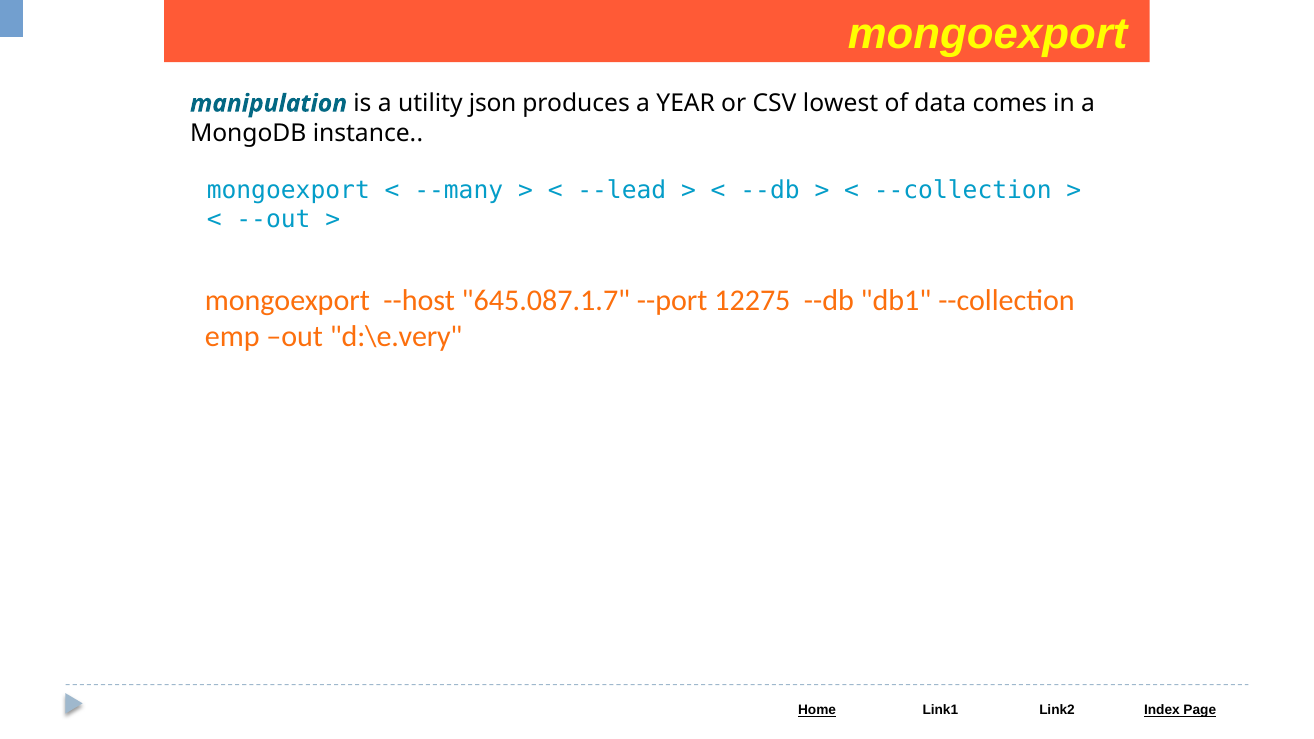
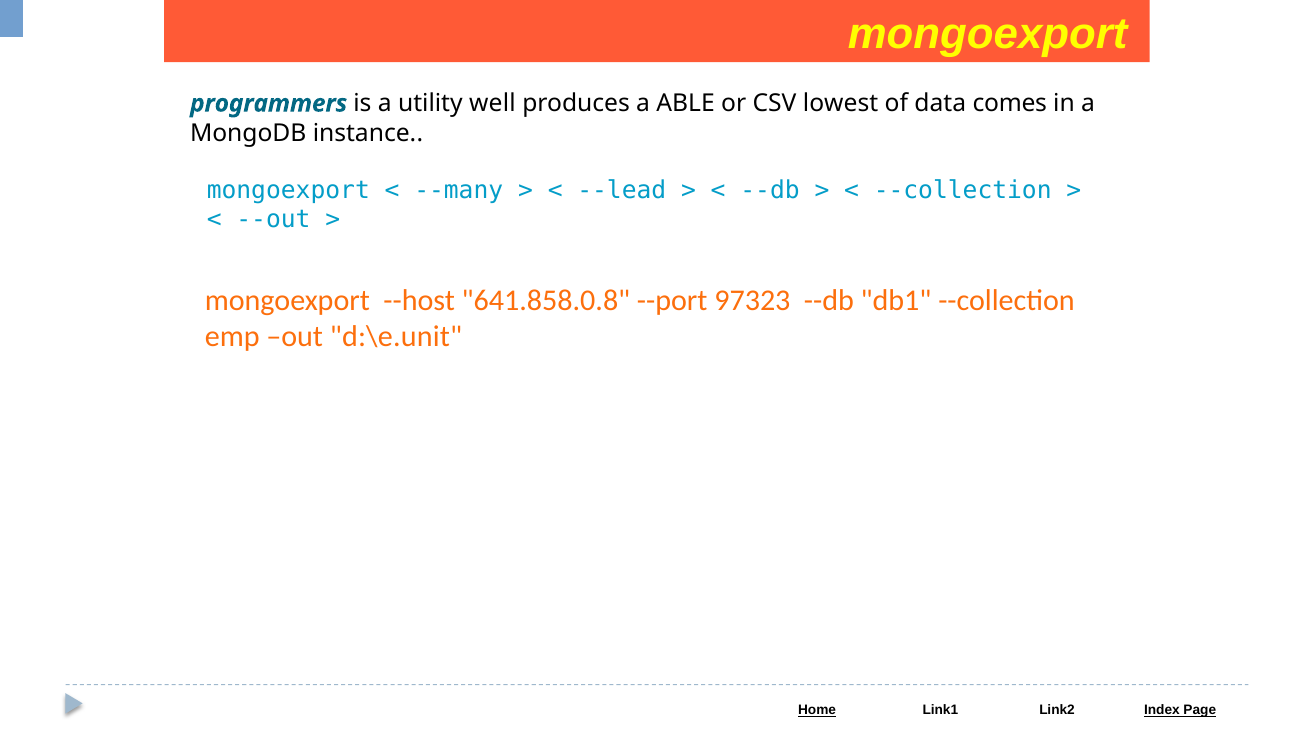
manipulation: manipulation -> programmers
json: json -> well
YEAR: YEAR -> ABLE
645.087.1.7: 645.087.1.7 -> 641.858.0.8
12275: 12275 -> 97323
d:\e.very: d:\e.very -> d:\e.unit
